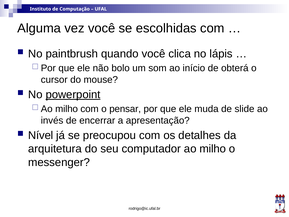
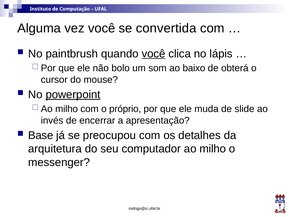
escolhidas: escolhidas -> convertida
você at (153, 54) underline: none -> present
início: início -> baixo
pensar: pensar -> próprio
Nível: Nível -> Base
